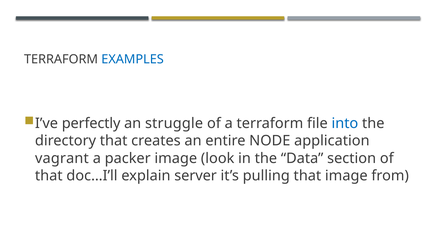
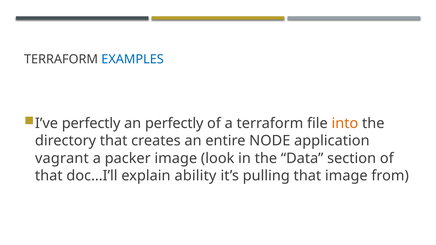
an struggle: struggle -> perfectly
into colour: blue -> orange
server: server -> ability
